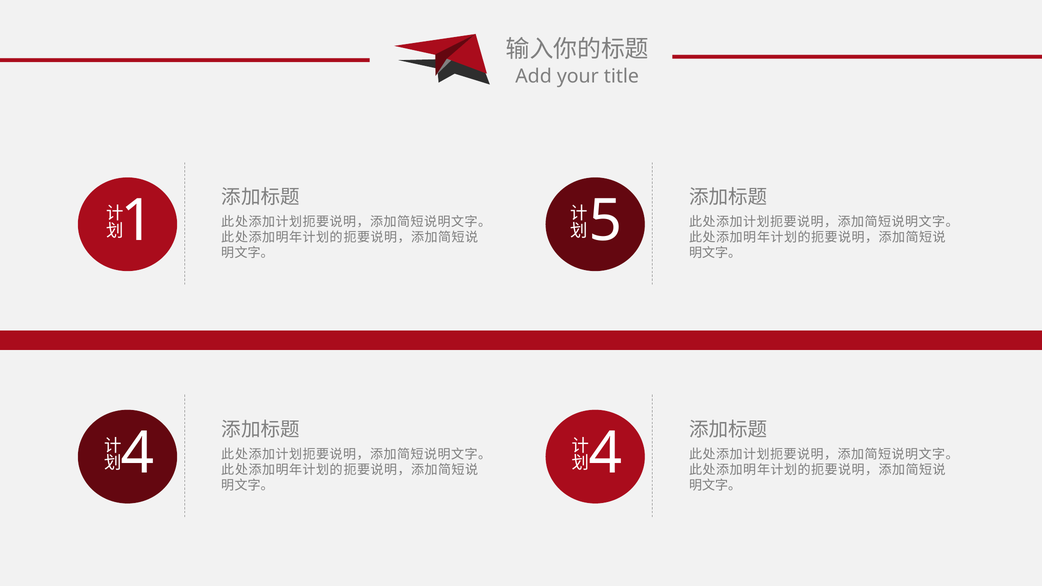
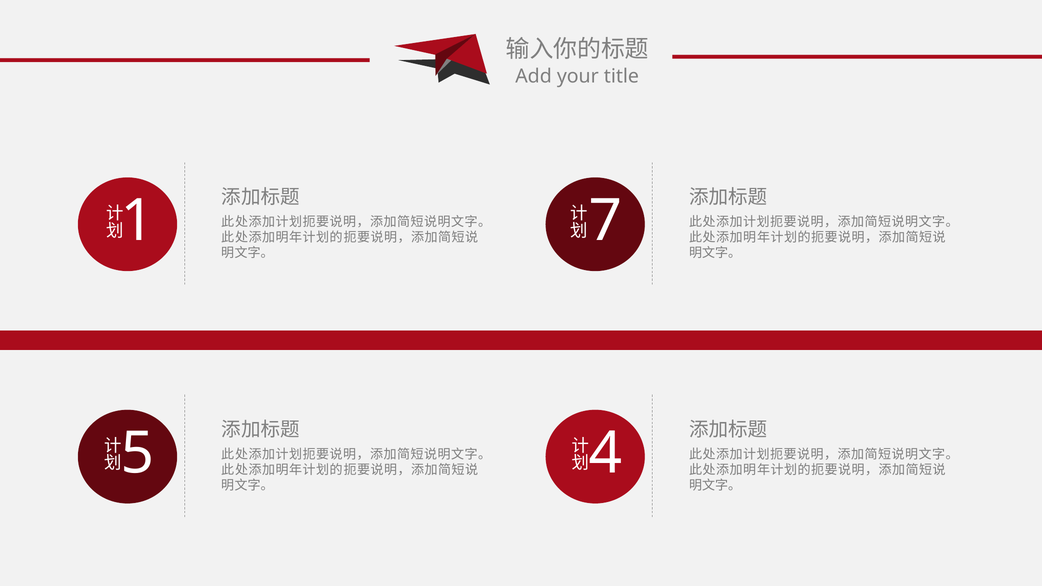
5: 5 -> 7
4 at (138, 454): 4 -> 5
